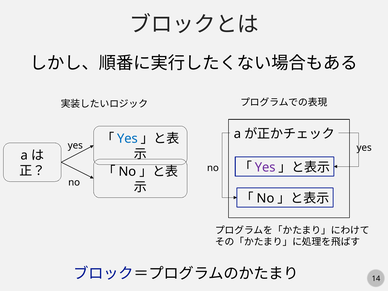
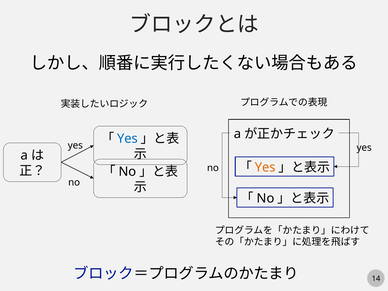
Yes at (265, 167) colour: purple -> orange
